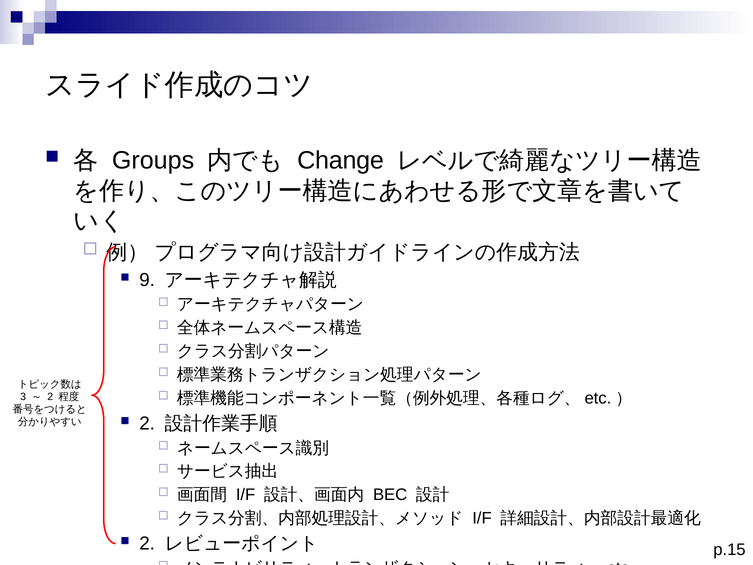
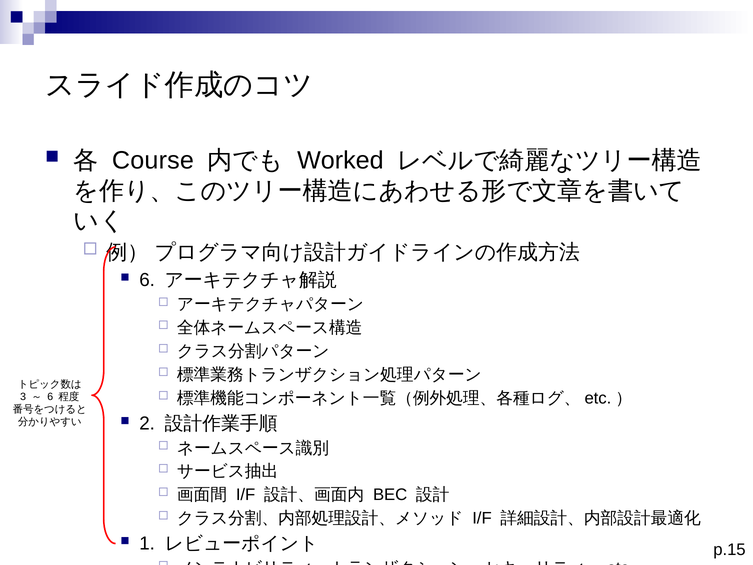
Groups: Groups -> Course
Change: Change -> Worked
9 at (147, 280): 9 -> 6
2 at (50, 396): 2 -> 6
2 at (147, 543): 2 -> 1
